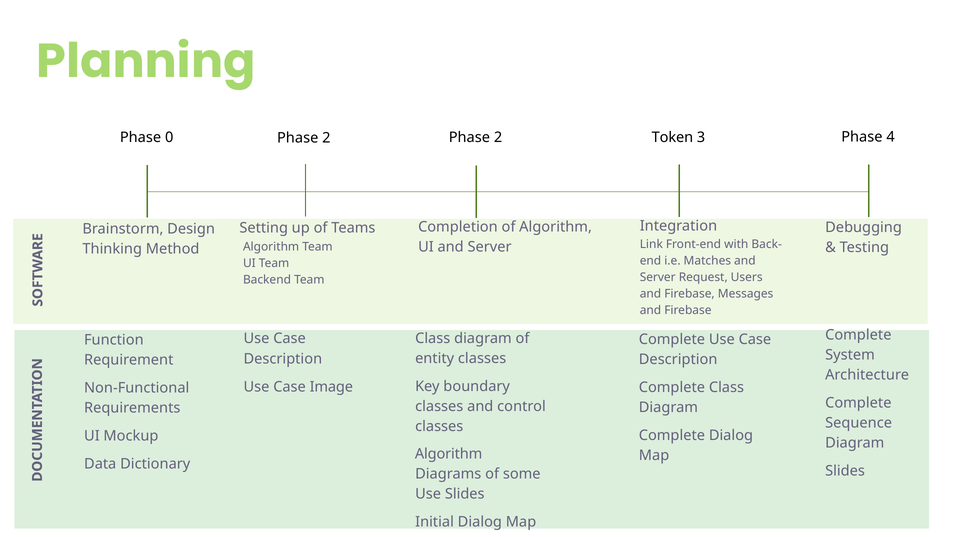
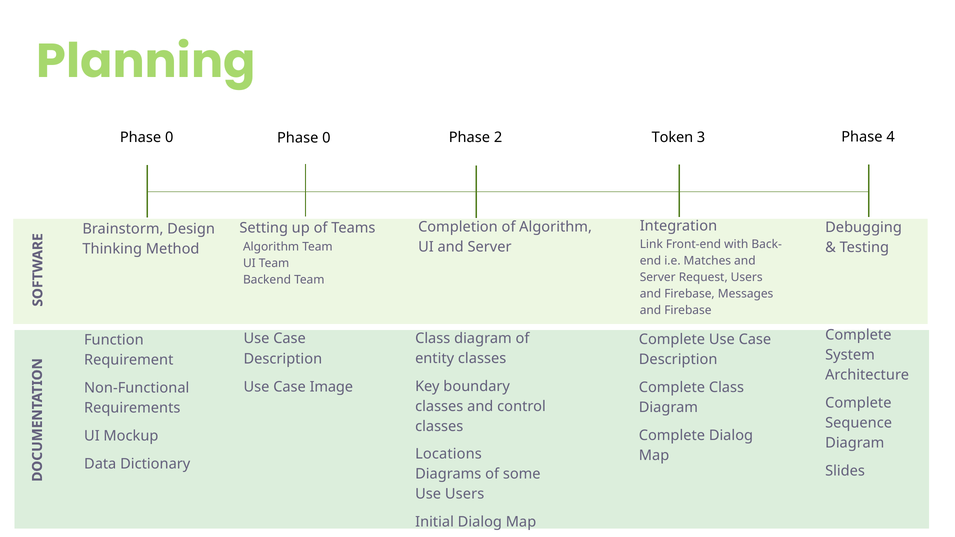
0 Phase 2: 2 -> 0
Algorithm at (449, 454): Algorithm -> Locations
Use Slides: Slides -> Users
